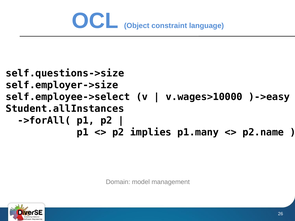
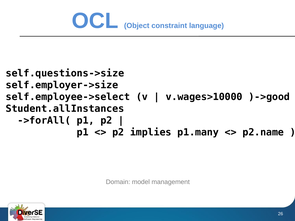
)->easy: )->easy -> )->good
